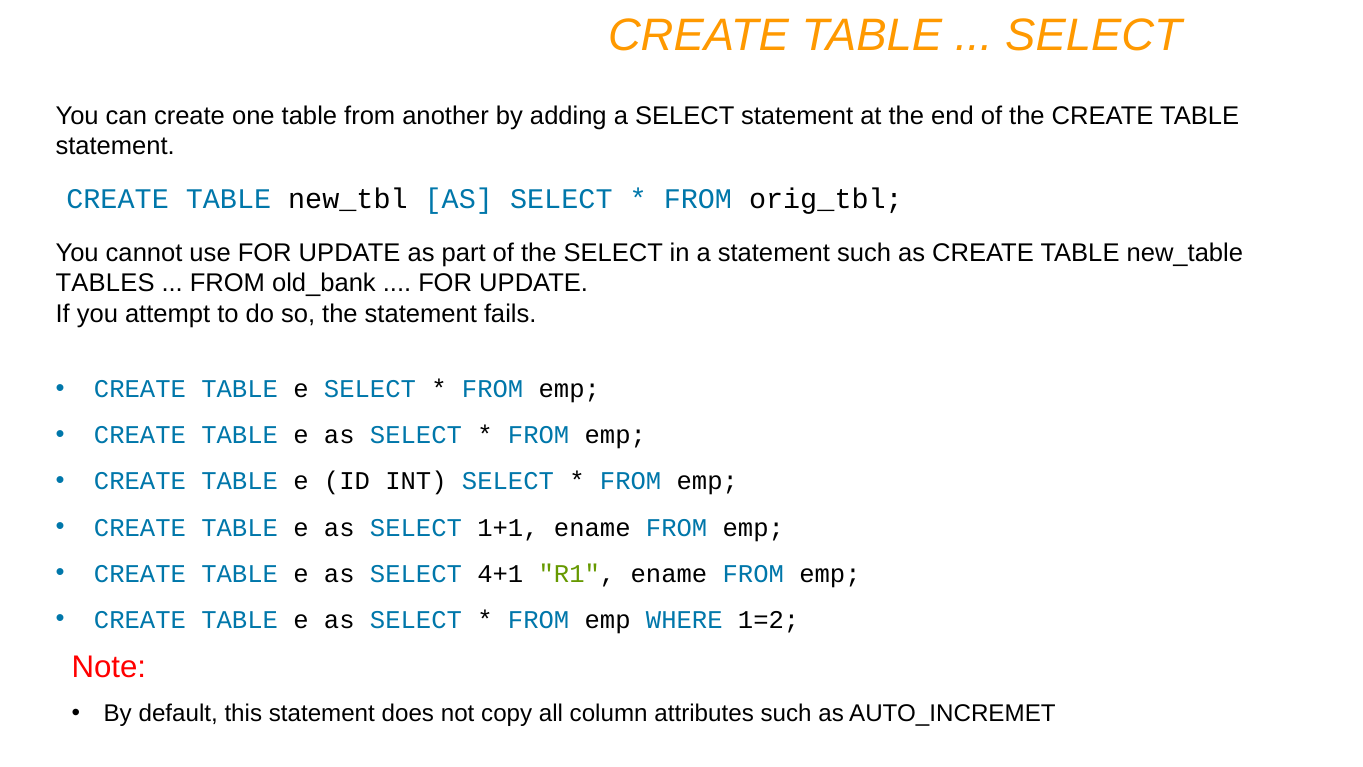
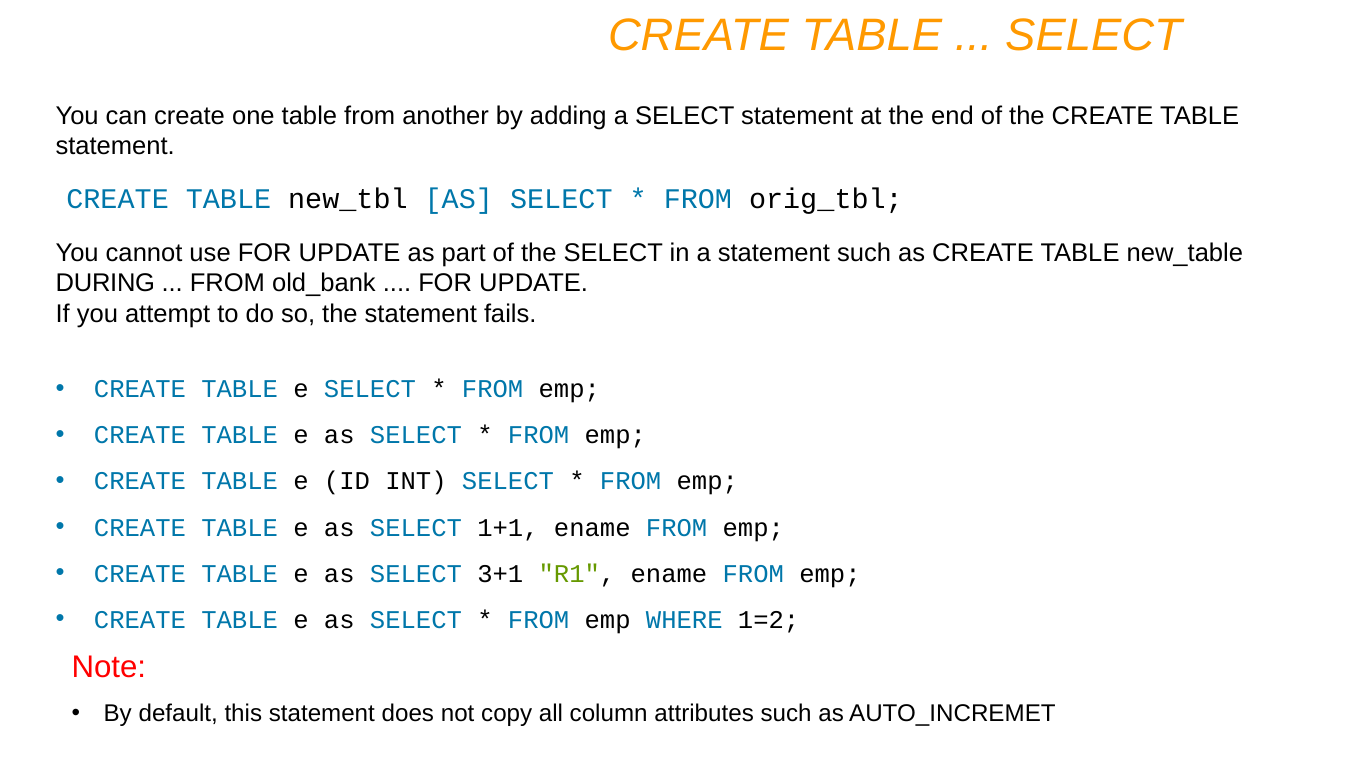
TABLES: TABLES -> DURING
4+1: 4+1 -> 3+1
